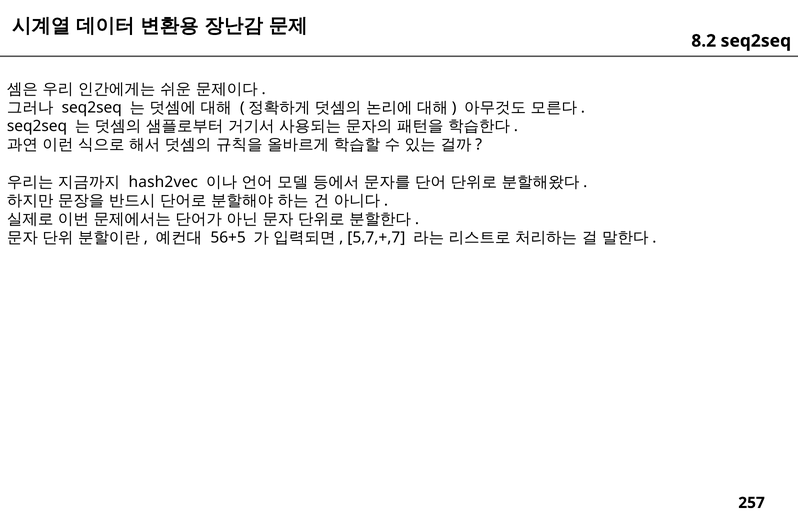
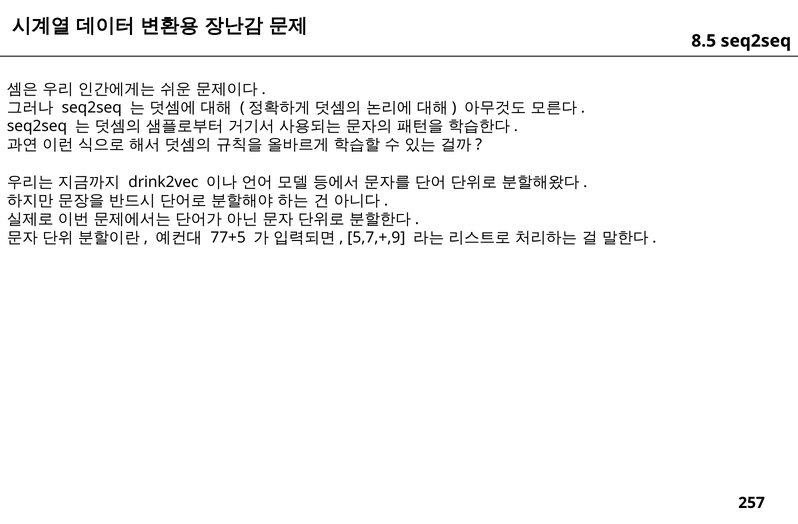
8.2: 8.2 -> 8.5
hash2vec: hash2vec -> drink2vec
56+5: 56+5 -> 77+5
5,7,+,7: 5,7,+,7 -> 5,7,+,9
